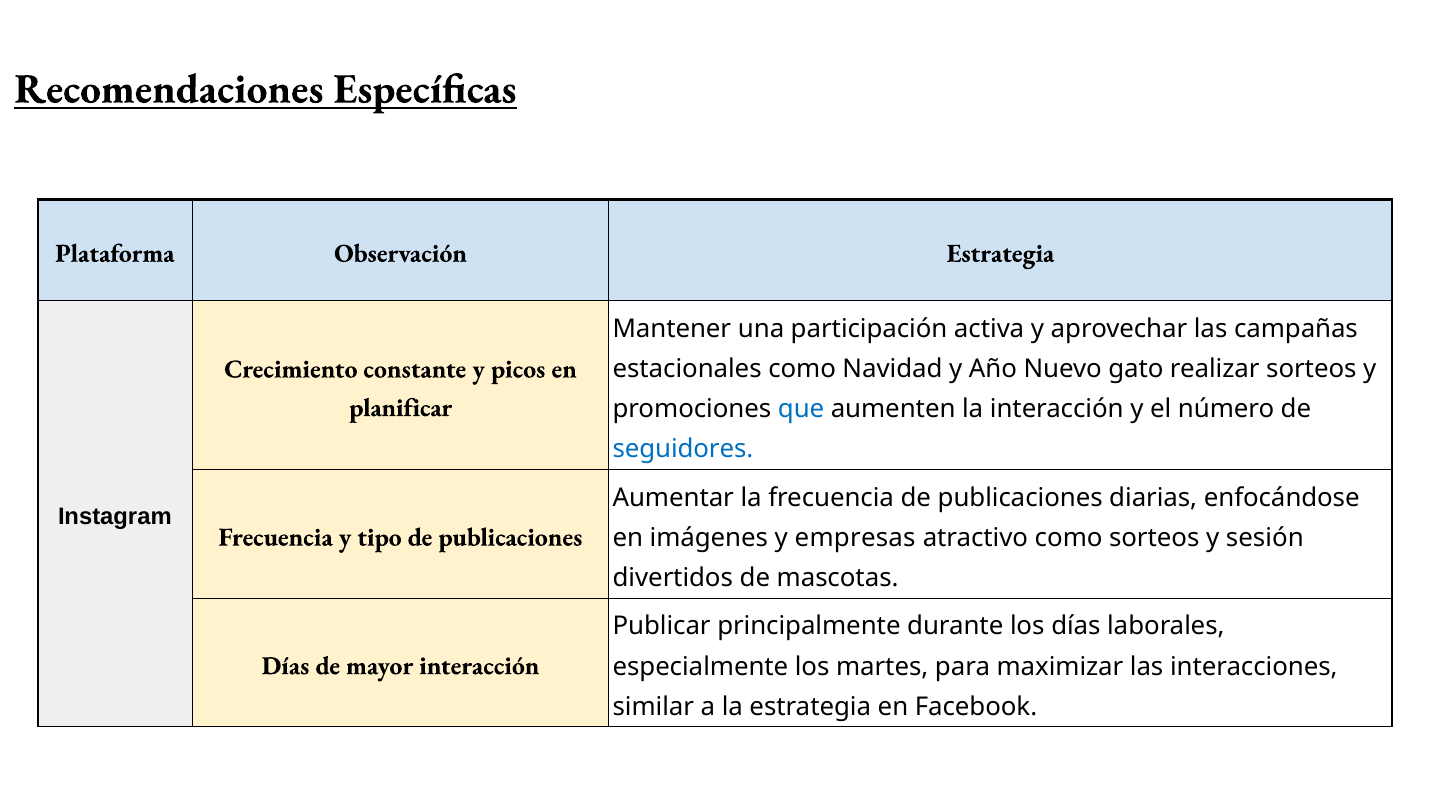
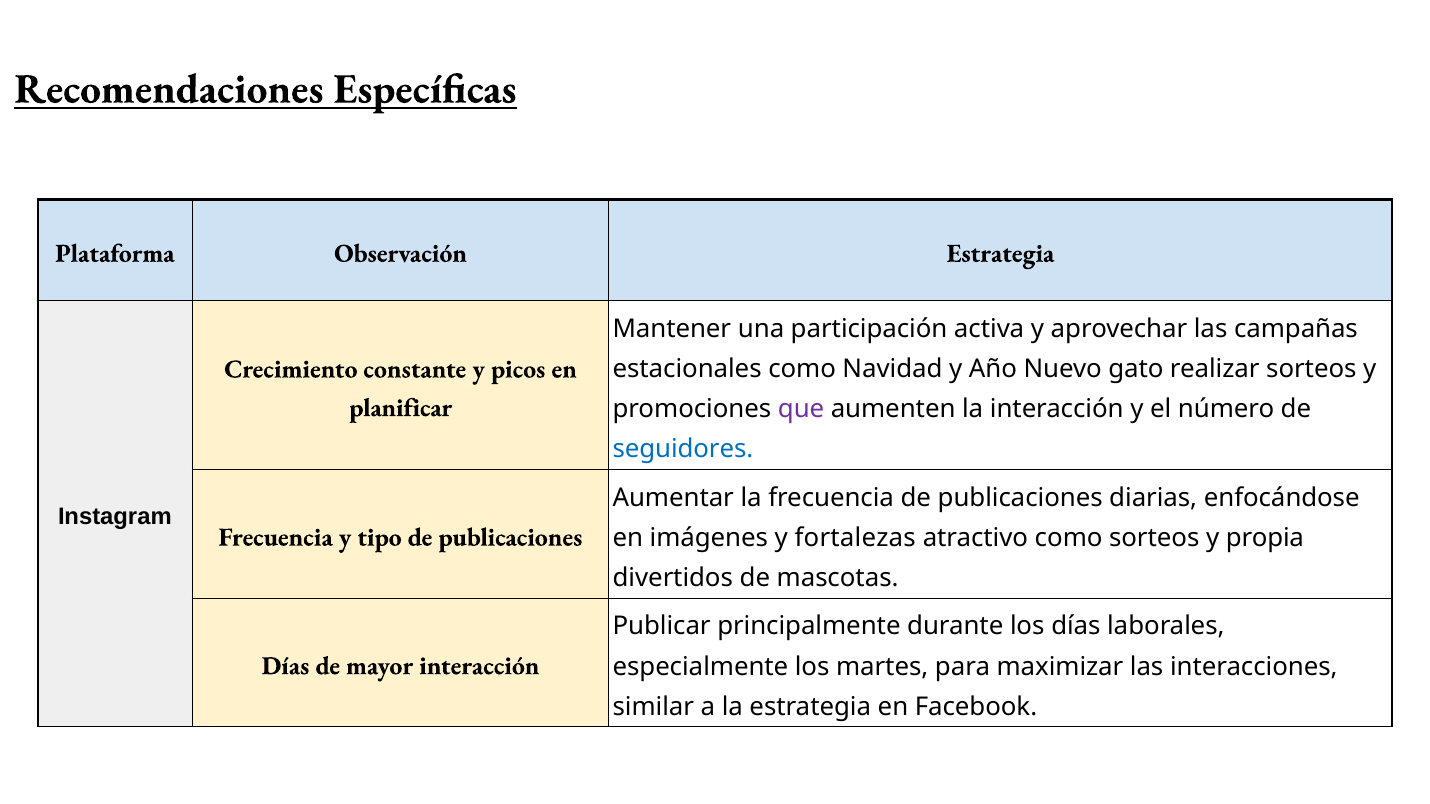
que colour: blue -> purple
empresas: empresas -> fortalezas
sesión: sesión -> propia
